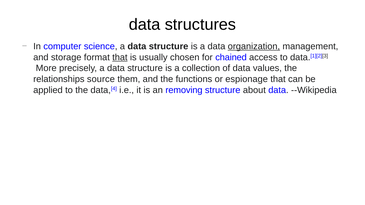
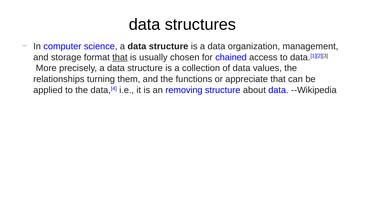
organization underline: present -> none
source: source -> turning
espionage: espionage -> appreciate
